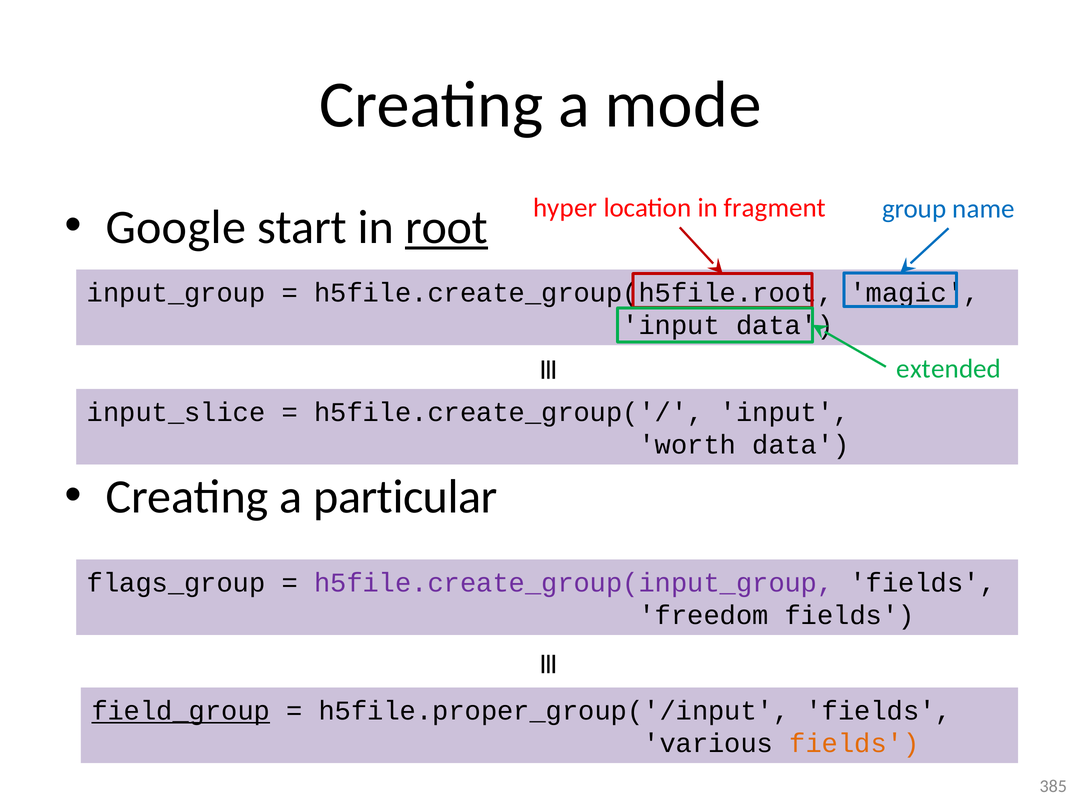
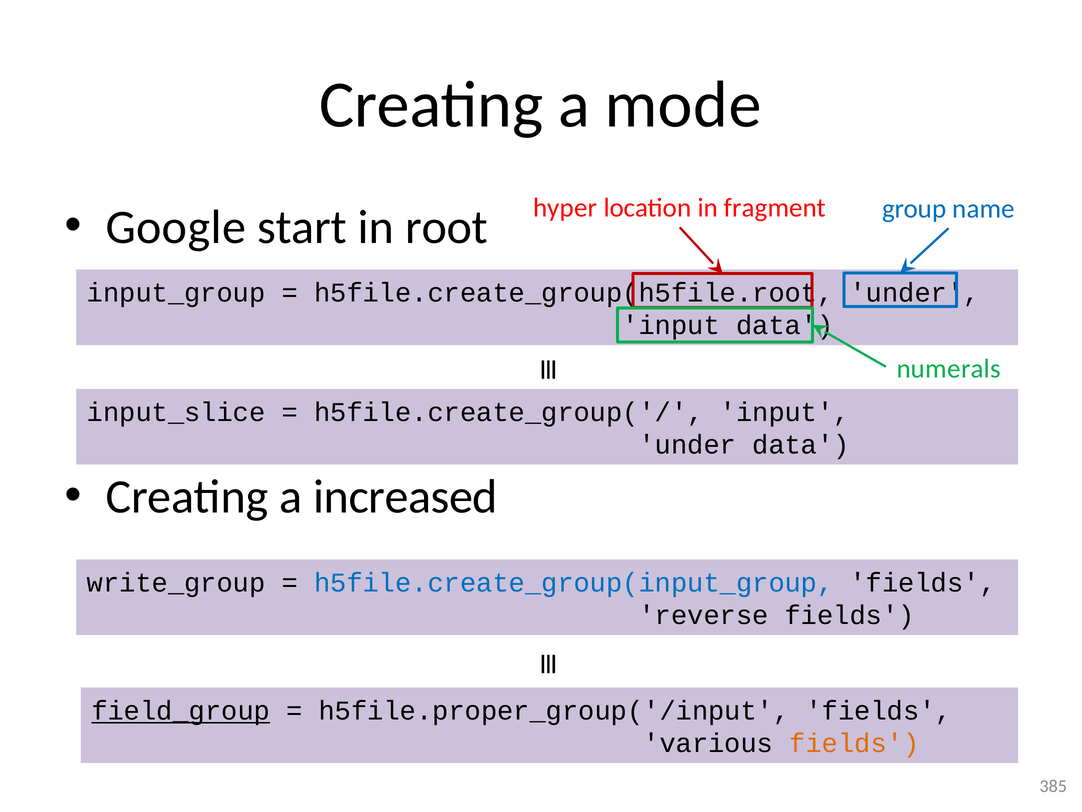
root underline: present -> none
h5file.create_group(h5file.root magic: magic -> under
extended: extended -> numerals
worth at (687, 445): worth -> under
particular: particular -> increased
flags_group: flags_group -> write_group
h5file.create_group(input_group colour: purple -> blue
freedom: freedom -> reverse
